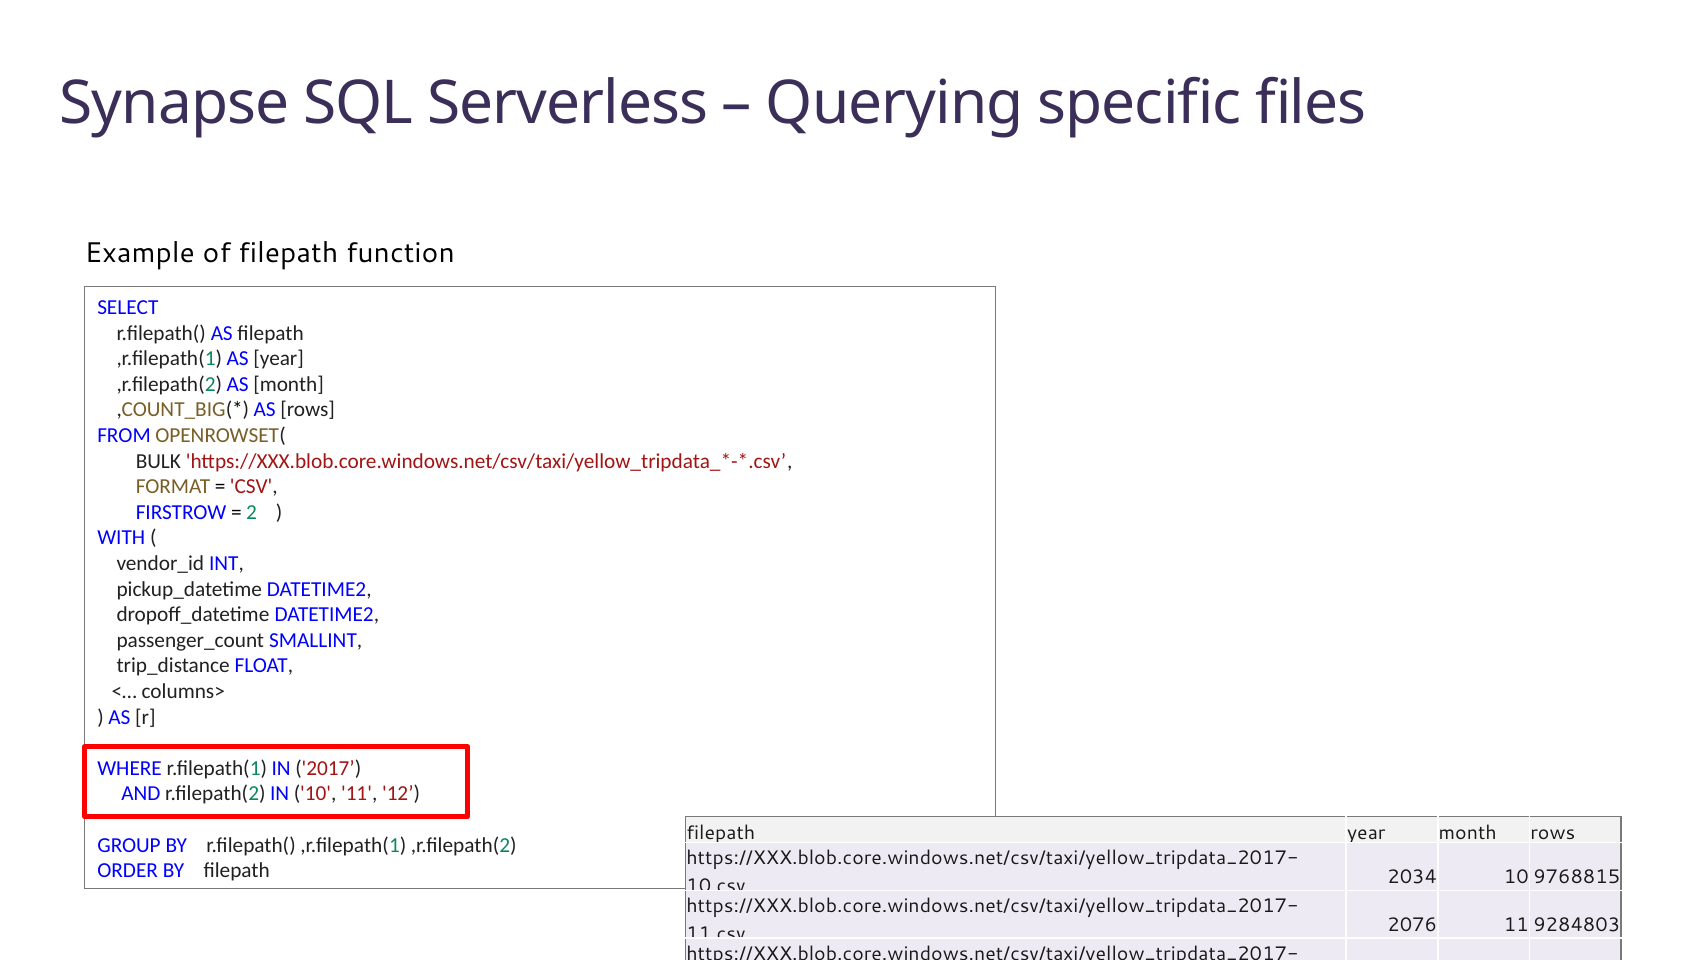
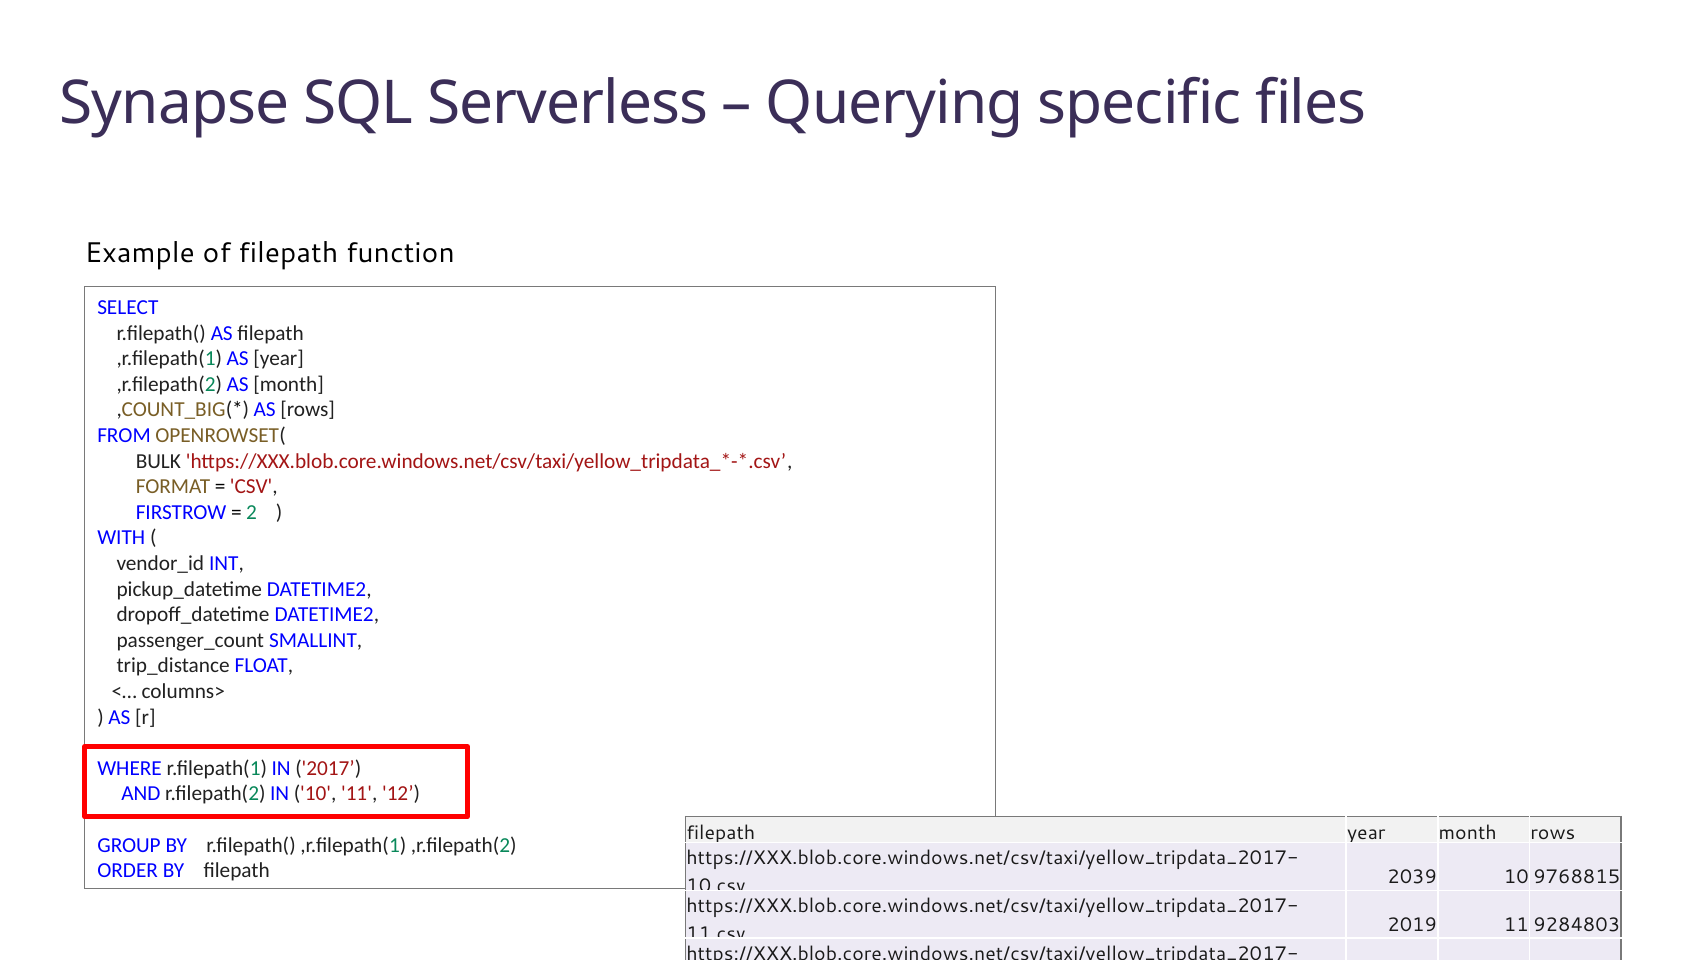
2034: 2034 -> 2039
2076: 2076 -> 2019
